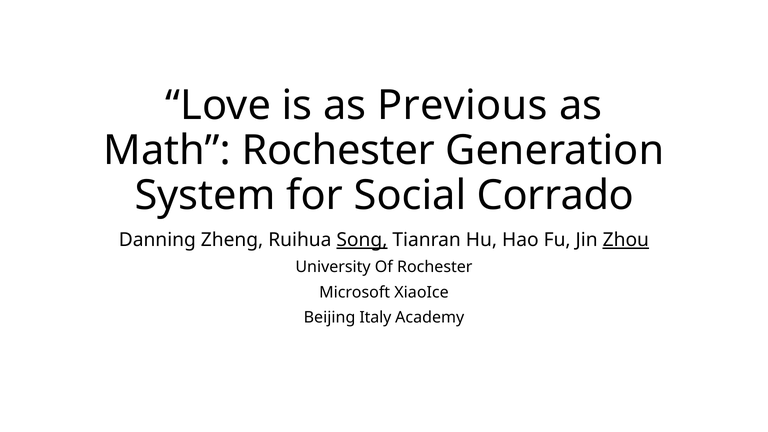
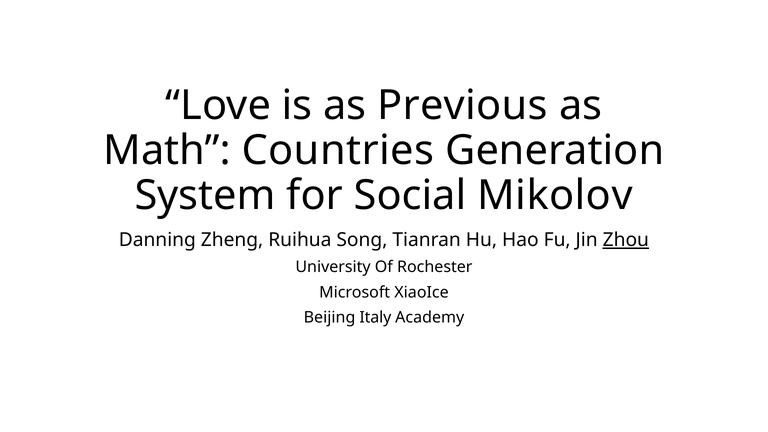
Math Rochester: Rochester -> Countries
Corrado: Corrado -> Mikolov
Song underline: present -> none
